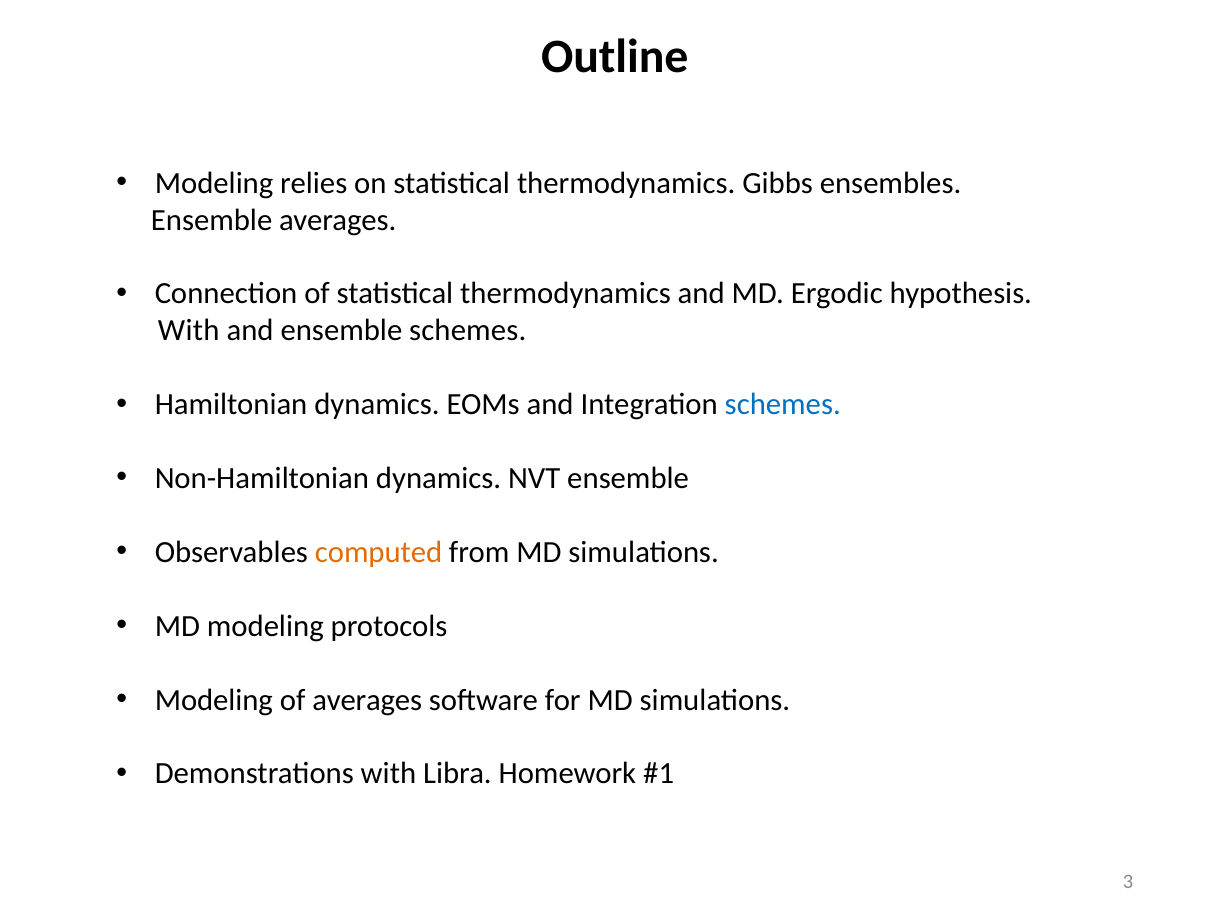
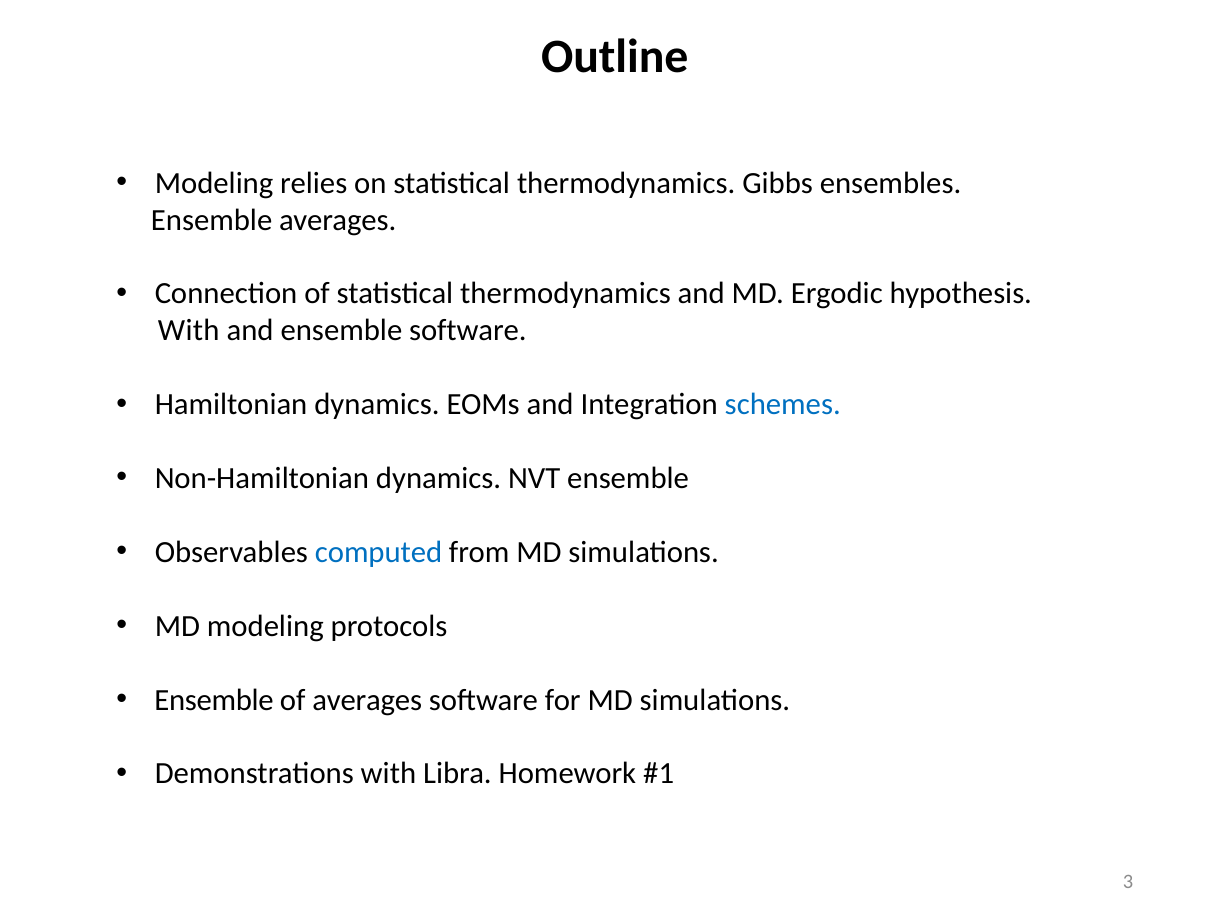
ensemble schemes: schemes -> software
computed colour: orange -> blue
Modeling at (214, 700): Modeling -> Ensemble
